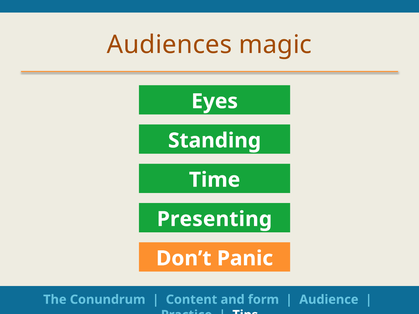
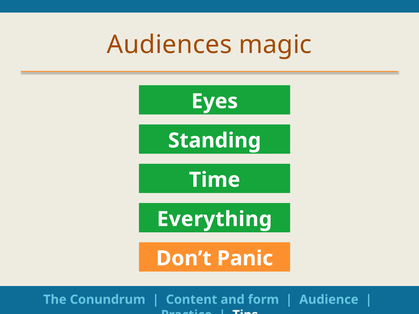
Presenting: Presenting -> Everything
